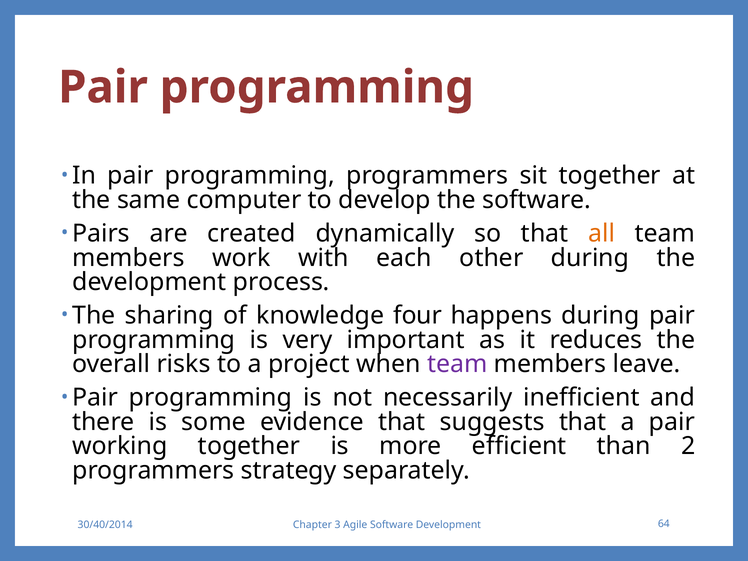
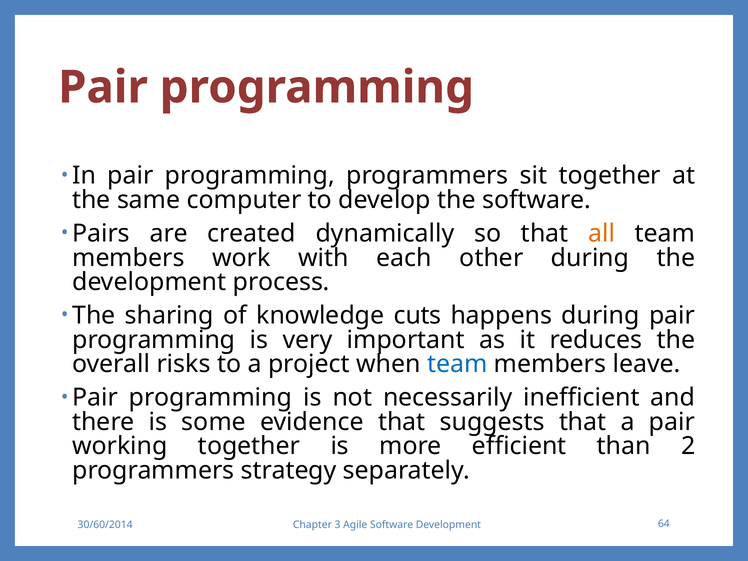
four: four -> cuts
team at (457, 364) colour: purple -> blue
30/40/2014: 30/40/2014 -> 30/60/2014
